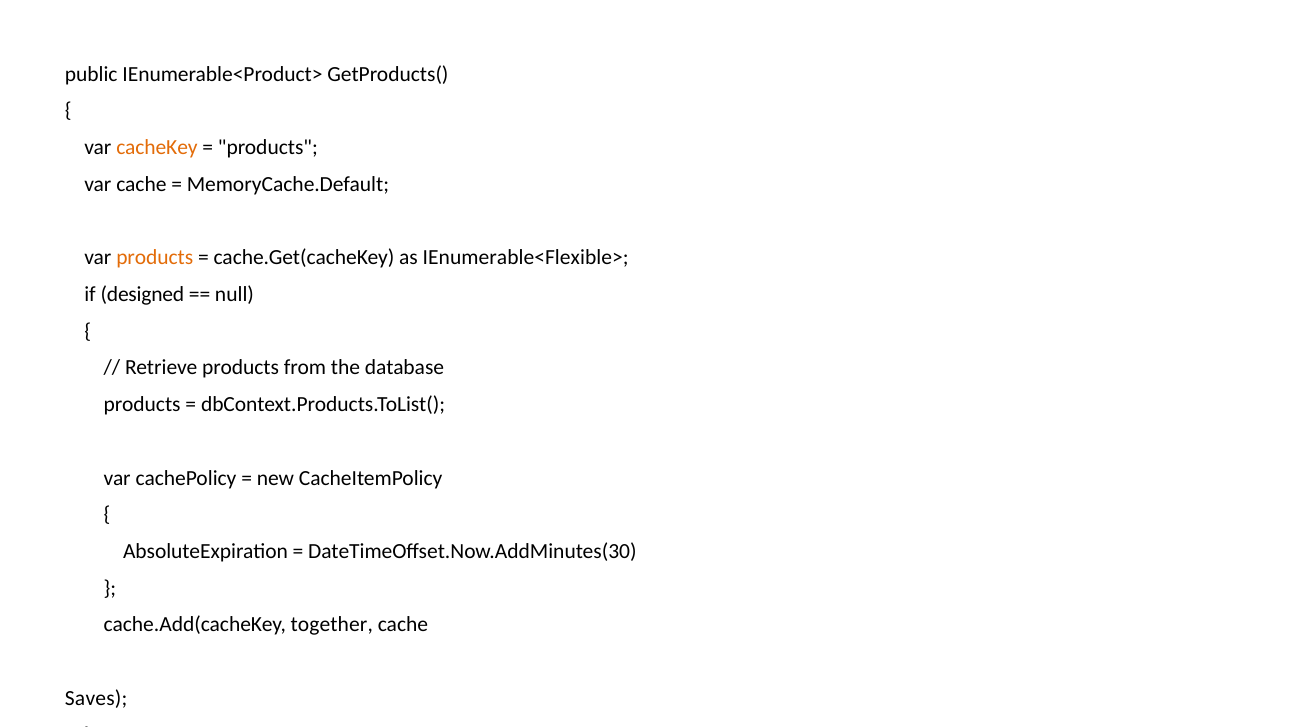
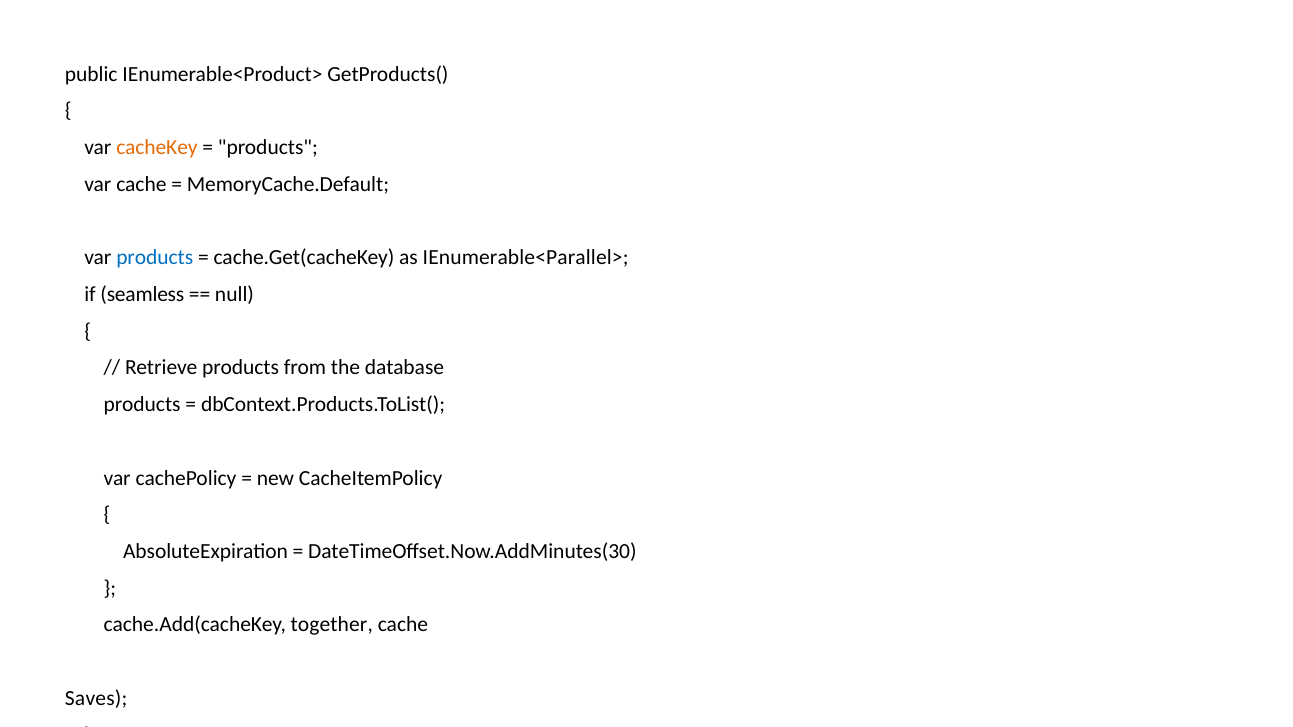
products at (155, 258) colour: orange -> blue
IEnumerable<Flexible>: IEnumerable<Flexible> -> IEnumerable<Parallel>
designed: designed -> seamless
